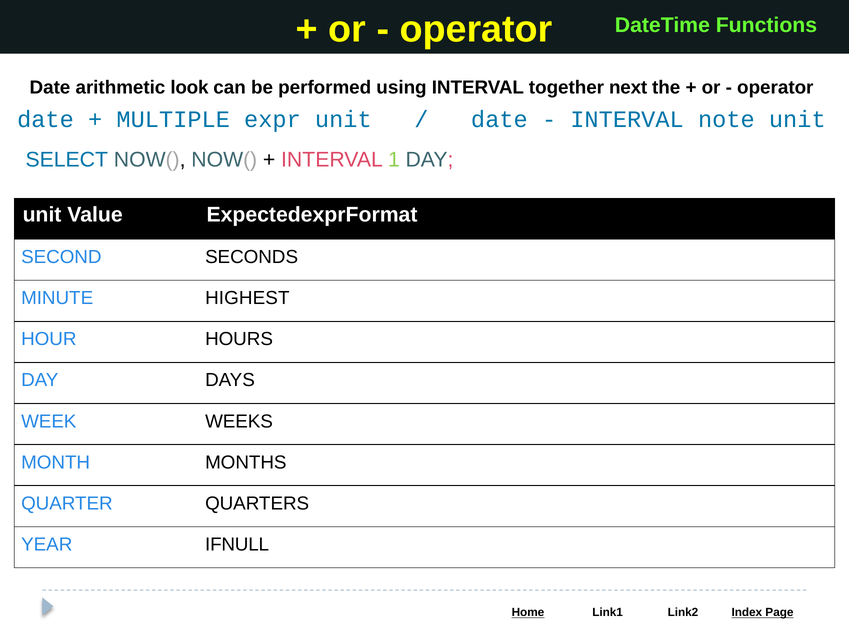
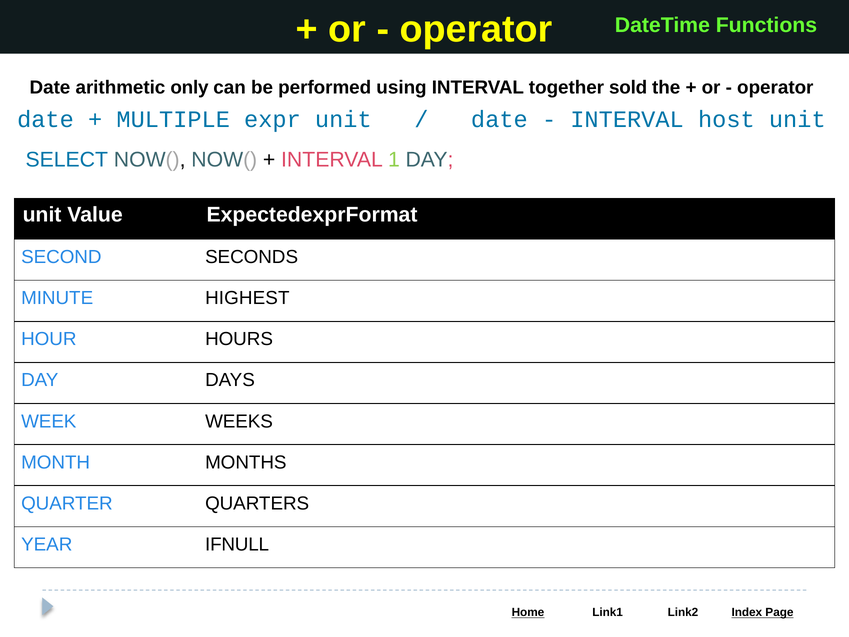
look: look -> only
next: next -> sold
note: note -> host
